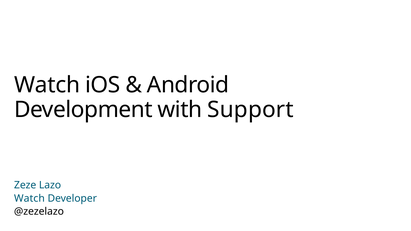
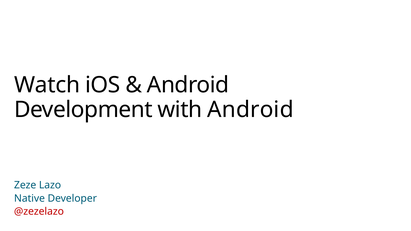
with Support: Support -> Android
Watch at (29, 199): Watch -> Native
@zezelazo colour: black -> red
